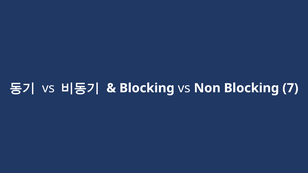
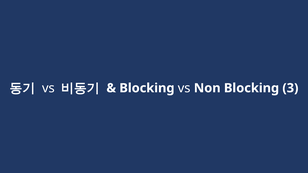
7: 7 -> 3
